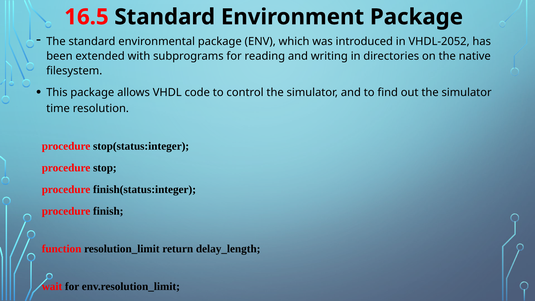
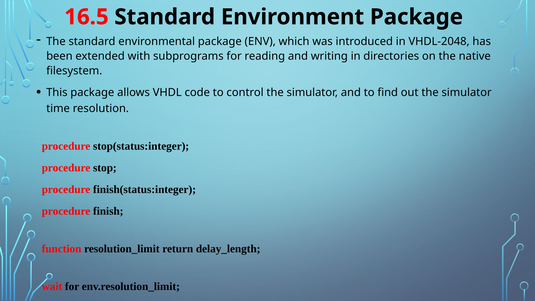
VHDL-2052: VHDL-2052 -> VHDL-2048
